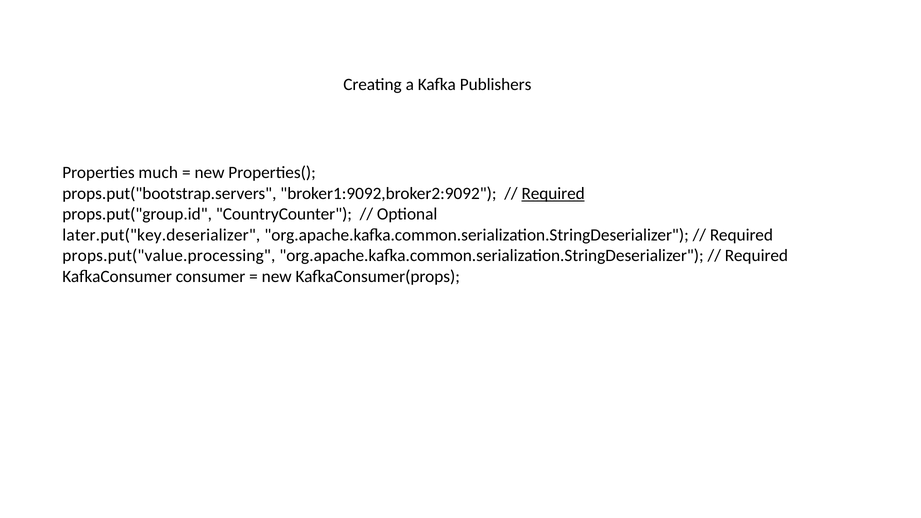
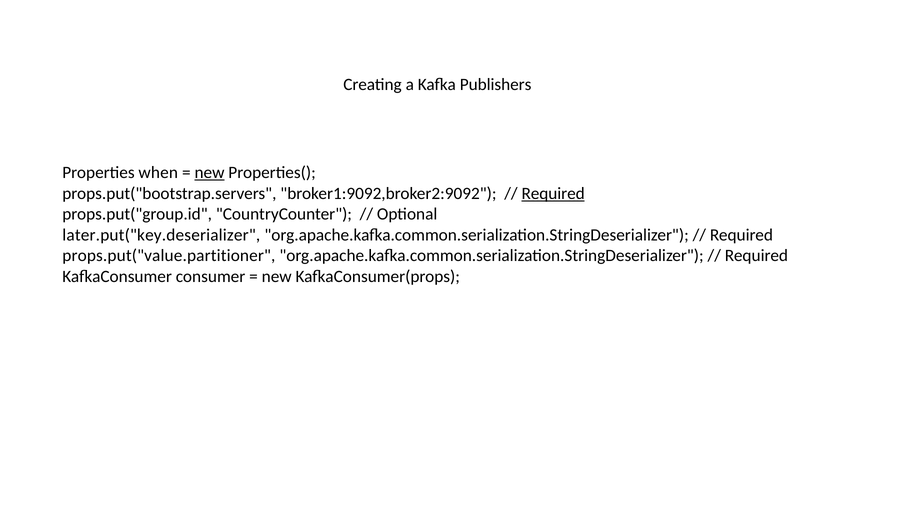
much: much -> when
new at (210, 173) underline: none -> present
props.put("value.processing: props.put("value.processing -> props.put("value.partitioner
